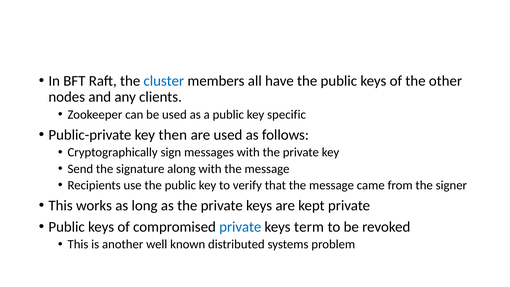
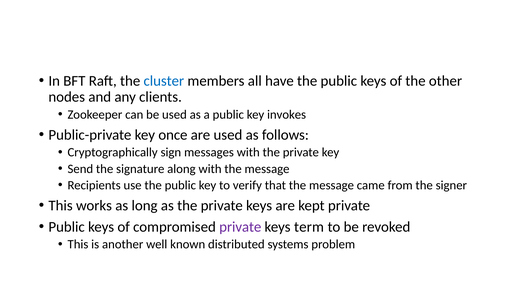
specific: specific -> invokes
then: then -> once
private at (240, 227) colour: blue -> purple
